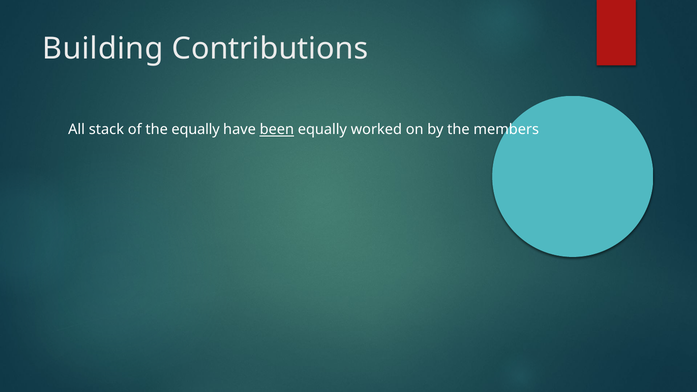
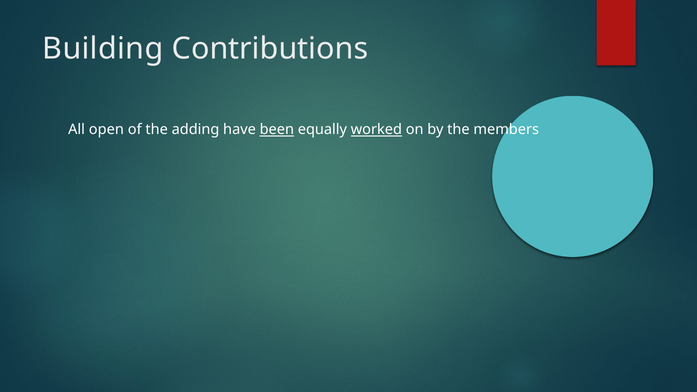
stack: stack -> open
the equally: equally -> adding
worked underline: none -> present
